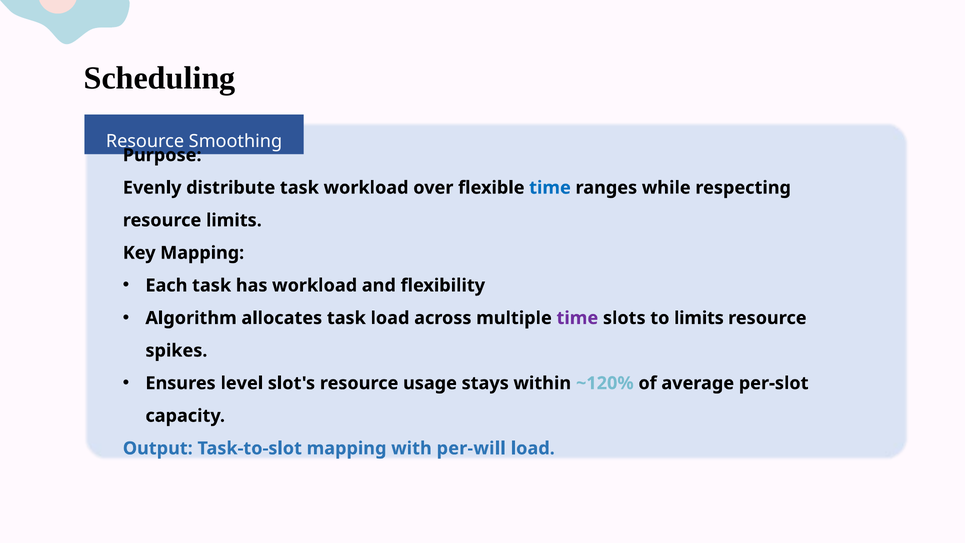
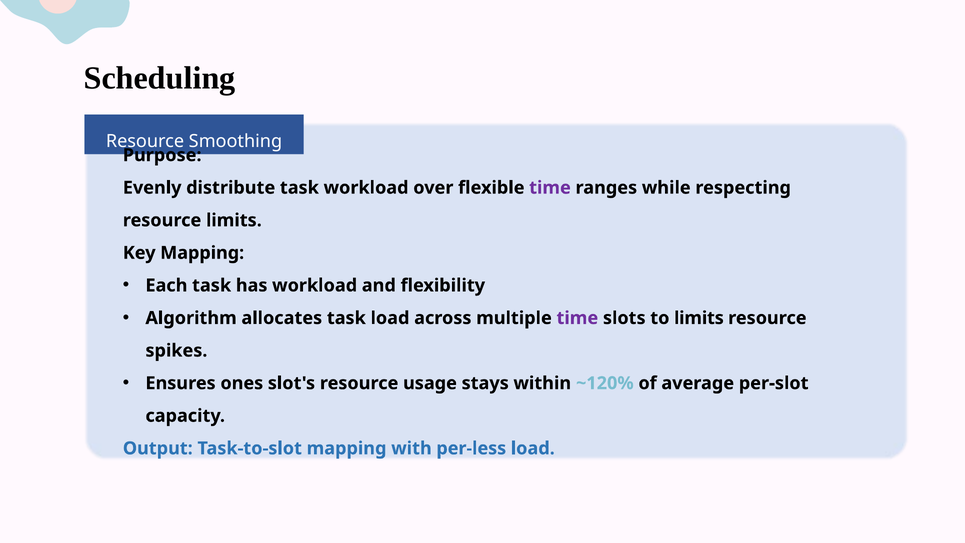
time at (550, 188) colour: blue -> purple
level: level -> ones
per-will: per-will -> per-less
